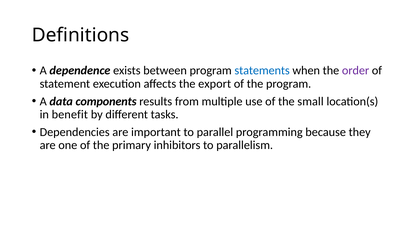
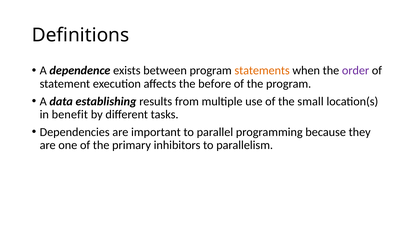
statements colour: blue -> orange
export: export -> before
components: components -> establishing
